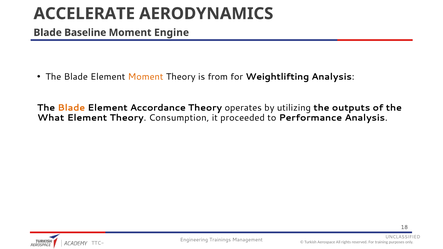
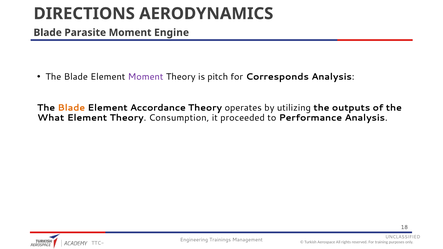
ACCELERATE: ACCELERATE -> DIRECTIONS
Baseline: Baseline -> Parasite
Moment at (146, 77) colour: orange -> purple
from: from -> pitch
Weightlifting: Weightlifting -> Corresponds
